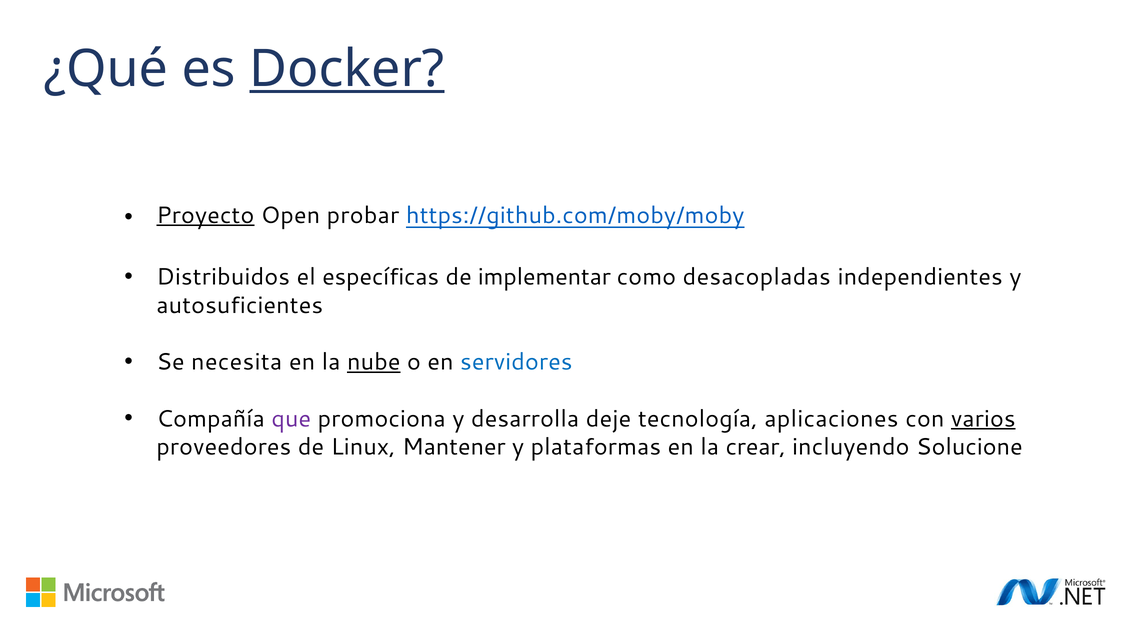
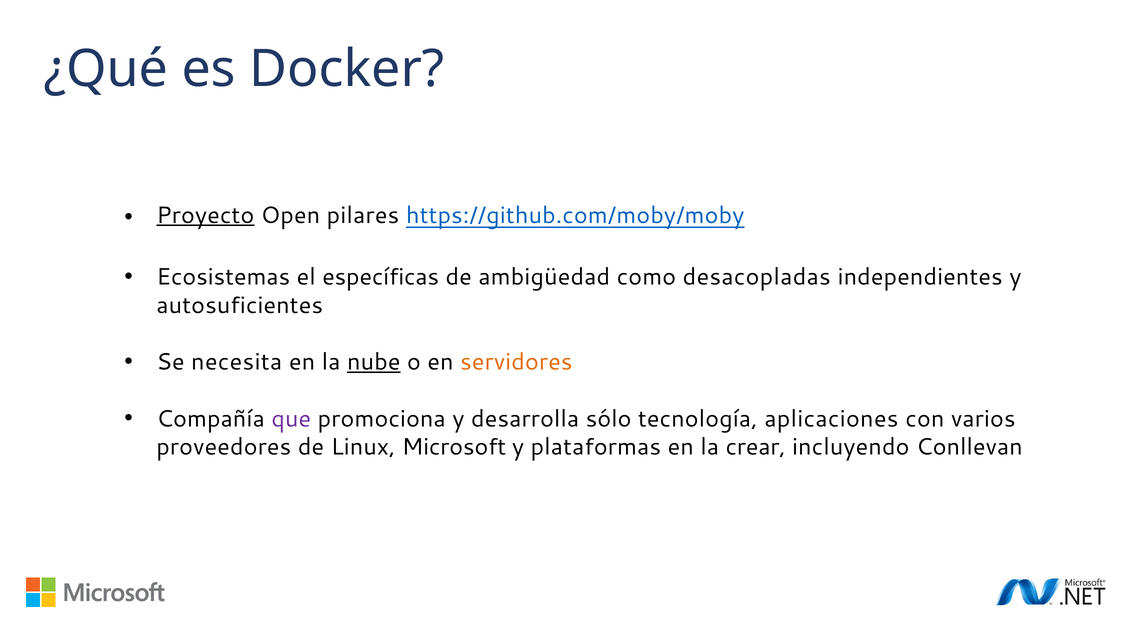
Docker underline: present -> none
probar: probar -> pilares
Distribuidos: Distribuidos -> Ecosistemas
implementar: implementar -> ambigüedad
servidores colour: blue -> orange
deje: deje -> sólo
varios underline: present -> none
Mantener: Mantener -> Microsoft
Solucione: Solucione -> Conllevan
